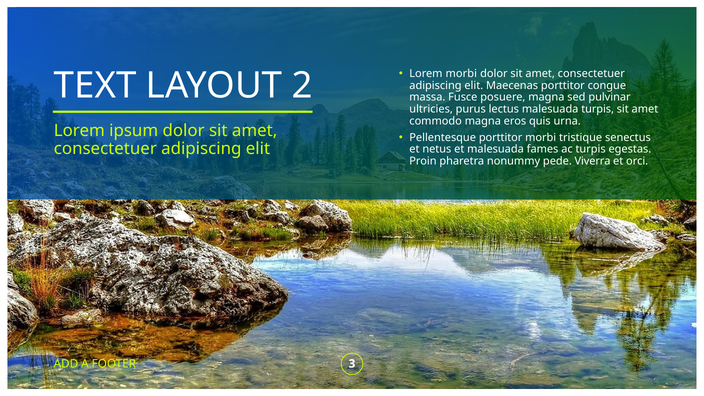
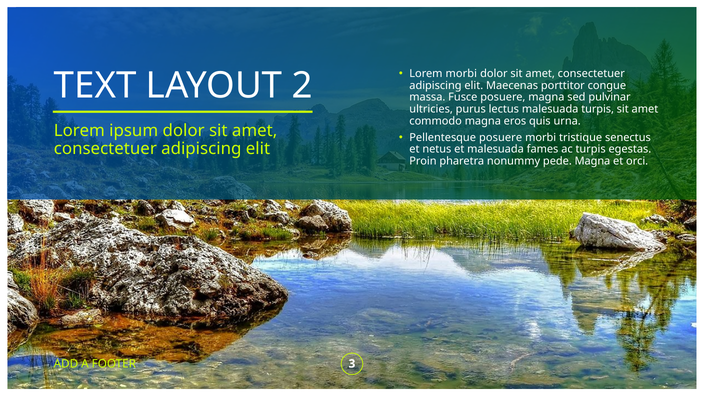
Pellentesque porttitor: porttitor -> posuere
pede Viverra: Viverra -> Magna
